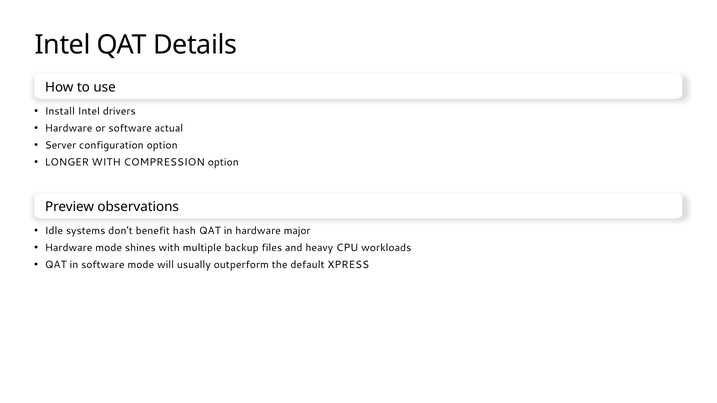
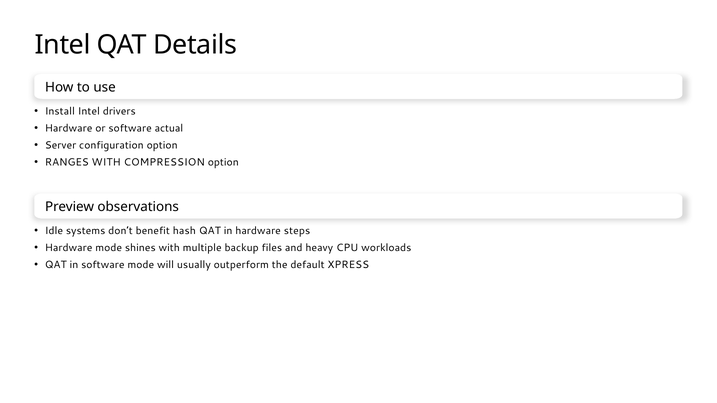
LONGER: LONGER -> RANGES
major: major -> steps
